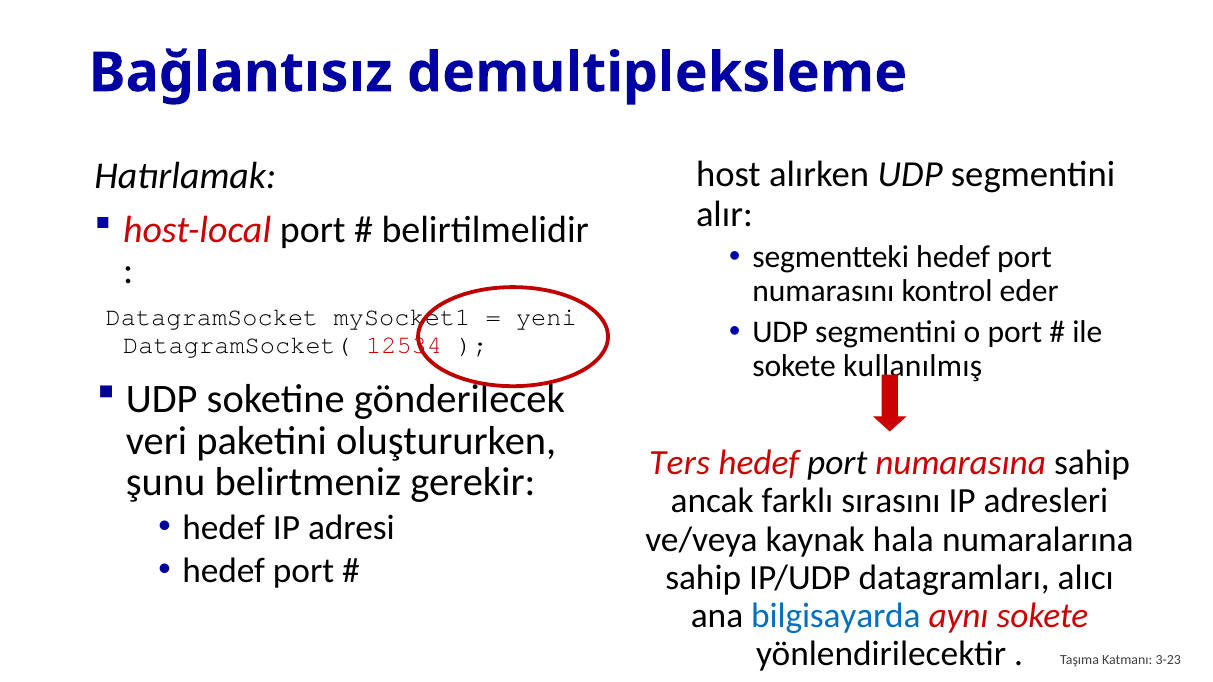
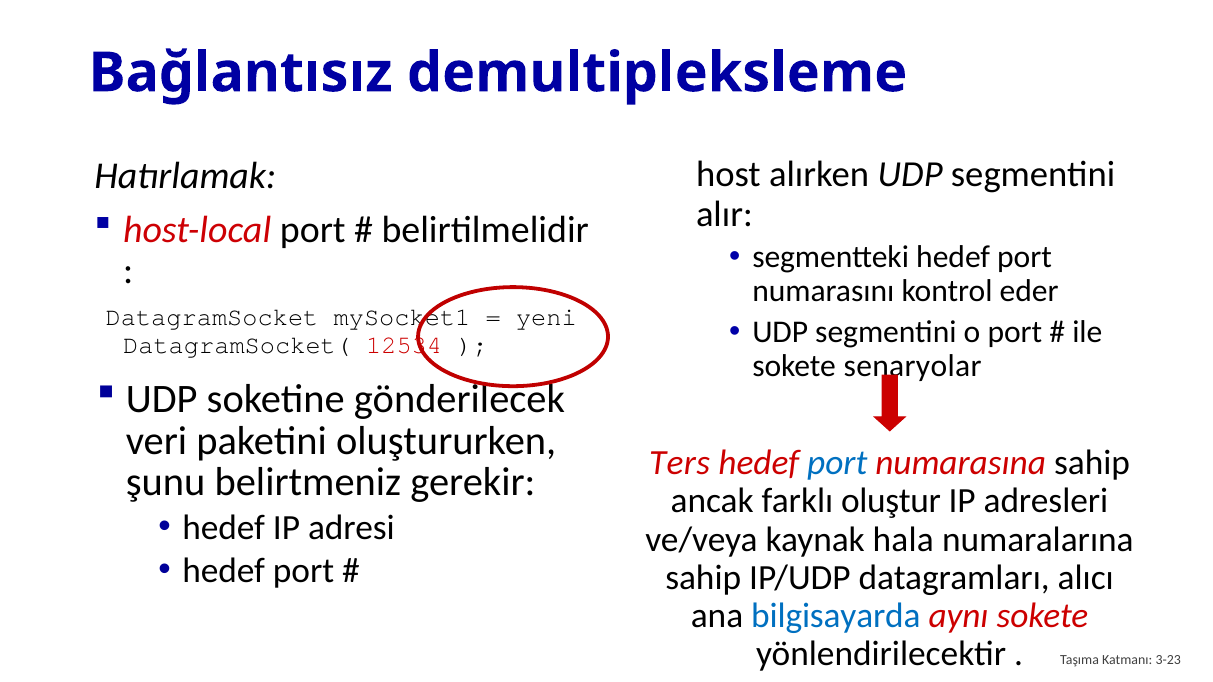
kullanılmış: kullanılmış -> senaryolar
port at (837, 463) colour: black -> blue
sırasını: sırasını -> oluştur
